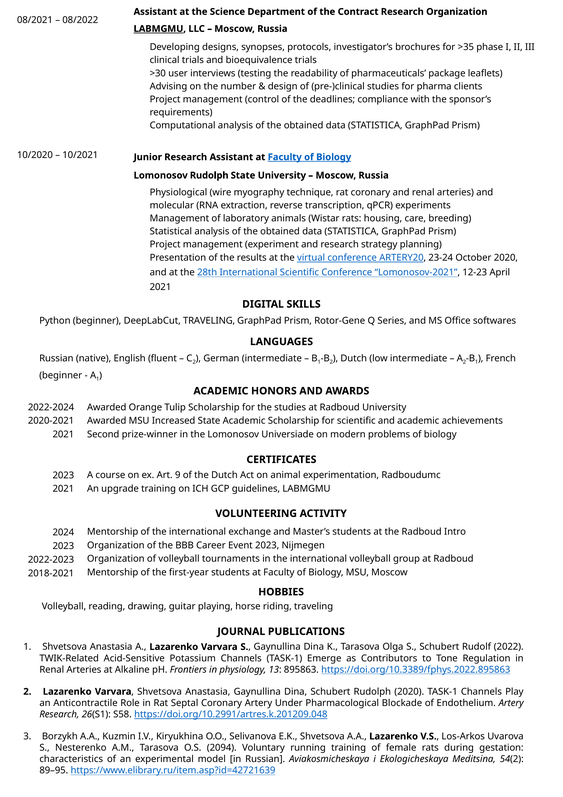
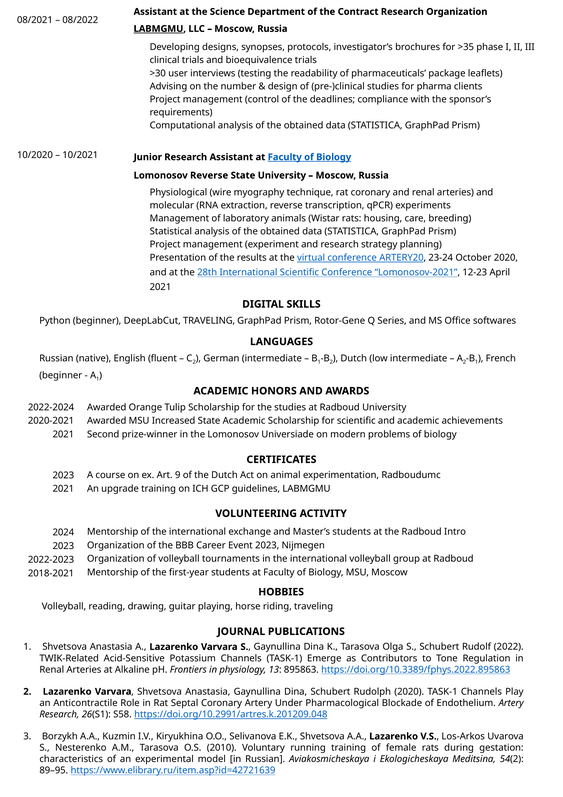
Lomonosov Rudolph: Rudolph -> Reverse
2094: 2094 -> 2010
